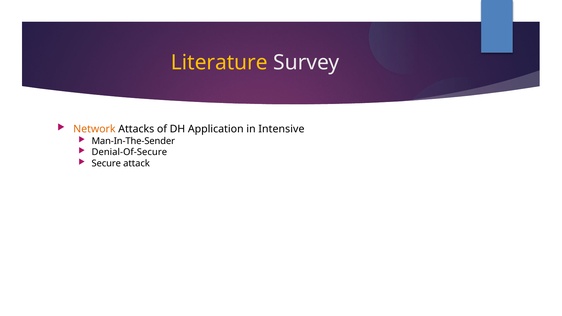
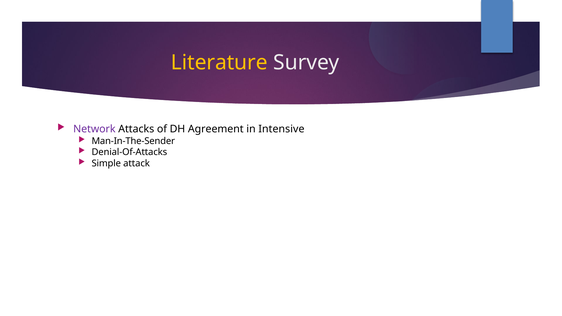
Network colour: orange -> purple
Application: Application -> Agreement
Denial-Of-Secure: Denial-Of-Secure -> Denial-Of-Attacks
Secure: Secure -> Simple
